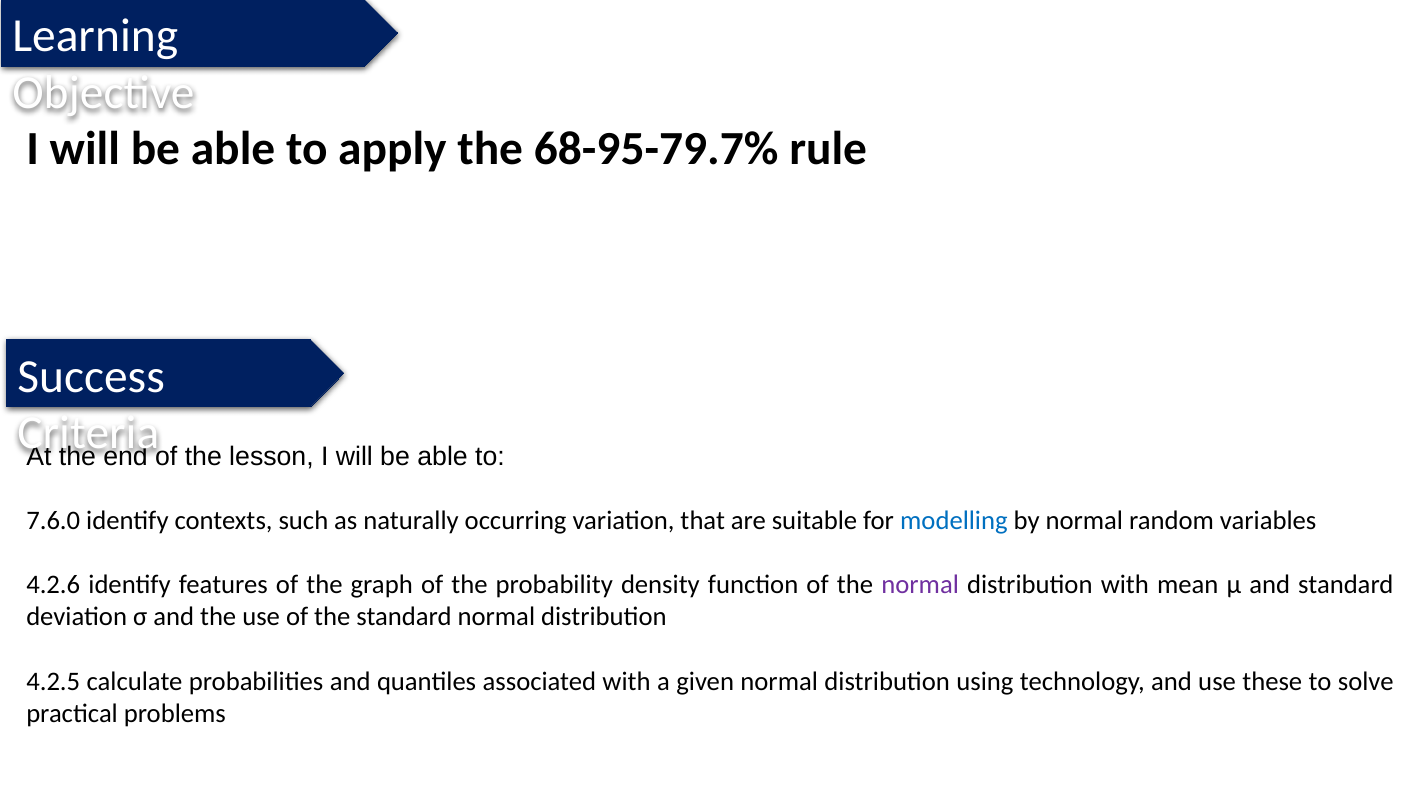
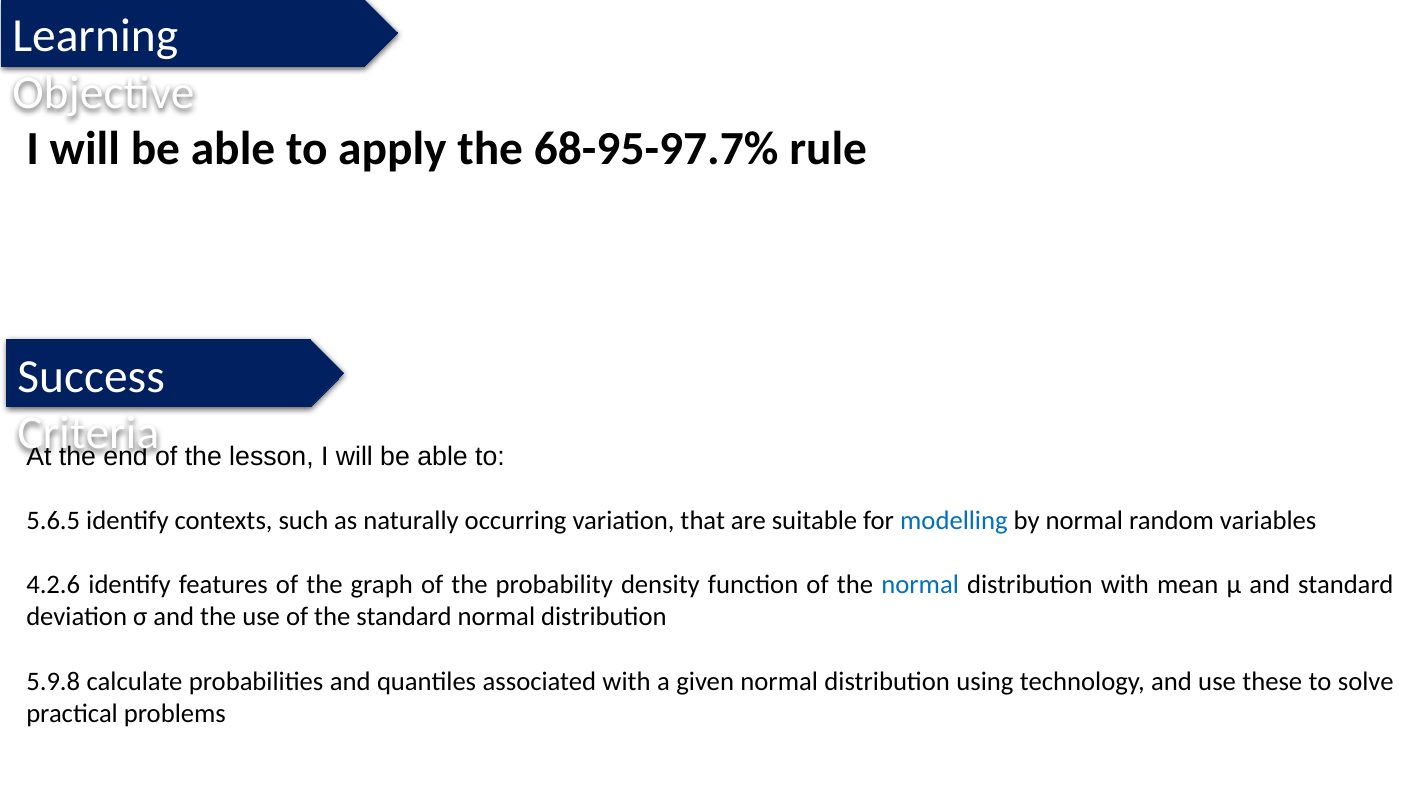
68-95-79.7%: 68-95-79.7% -> 68-95-97.7%
7.6.0: 7.6.0 -> 5.6.5
normal at (920, 585) colour: purple -> blue
4.2.5: 4.2.5 -> 5.9.8
